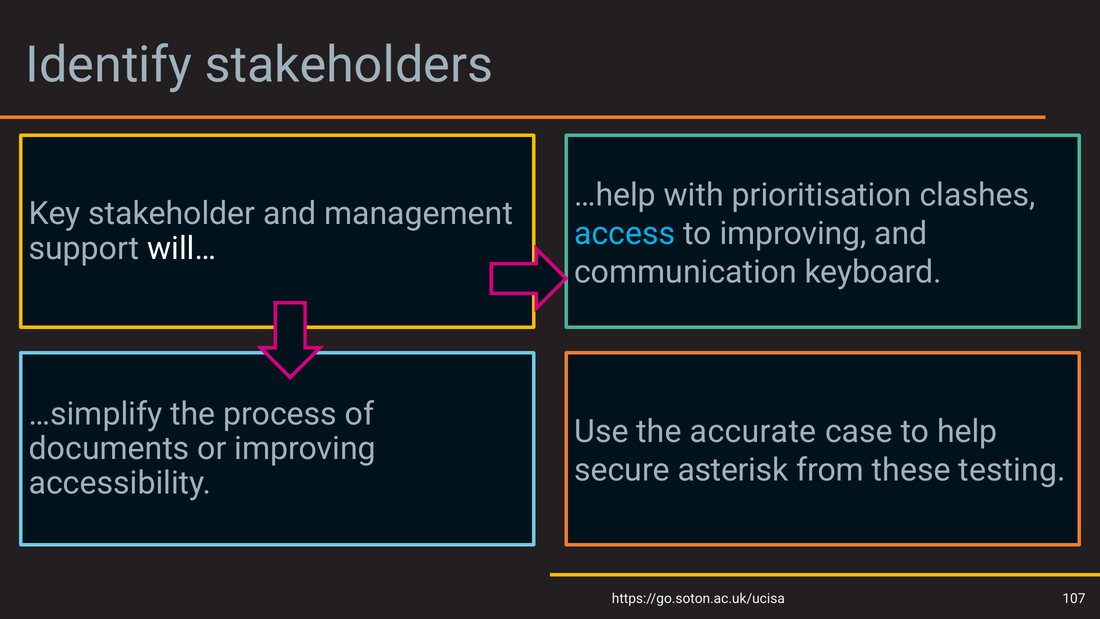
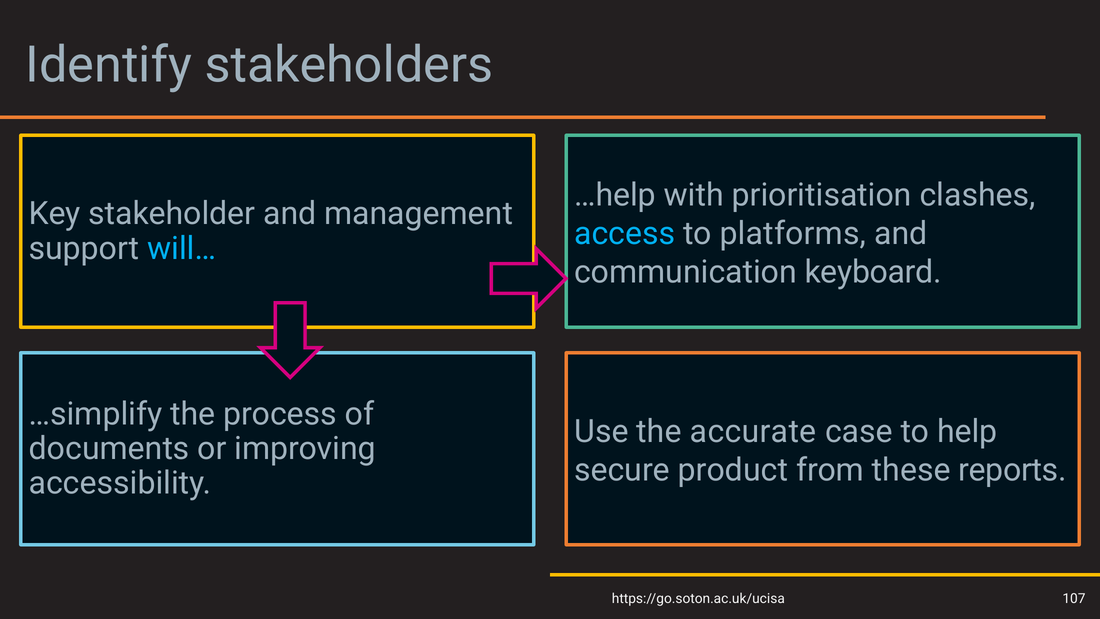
to improving: improving -> platforms
will… colour: white -> light blue
asterisk: asterisk -> product
testing: testing -> reports
